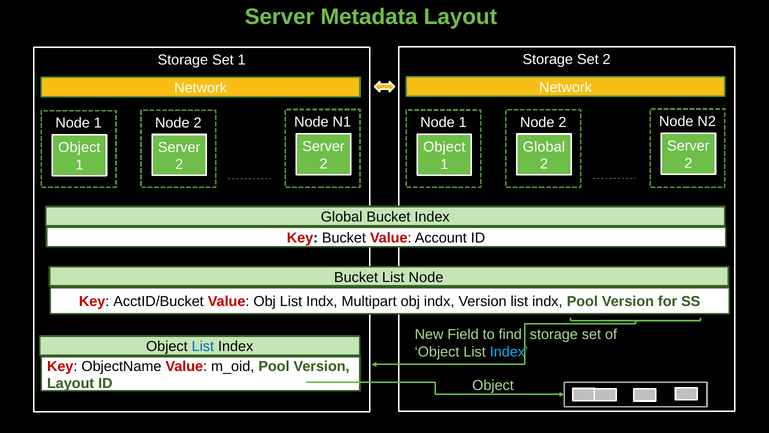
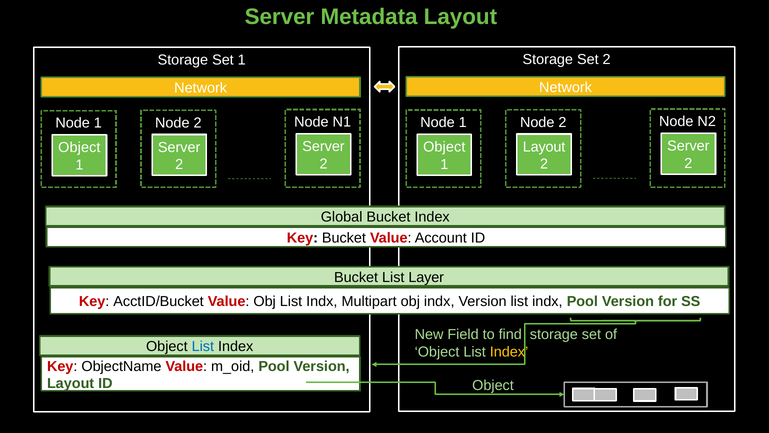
Global at (544, 147): Global -> Layout
List Node: Node -> Layer
Index at (509, 352) colour: light blue -> yellow
